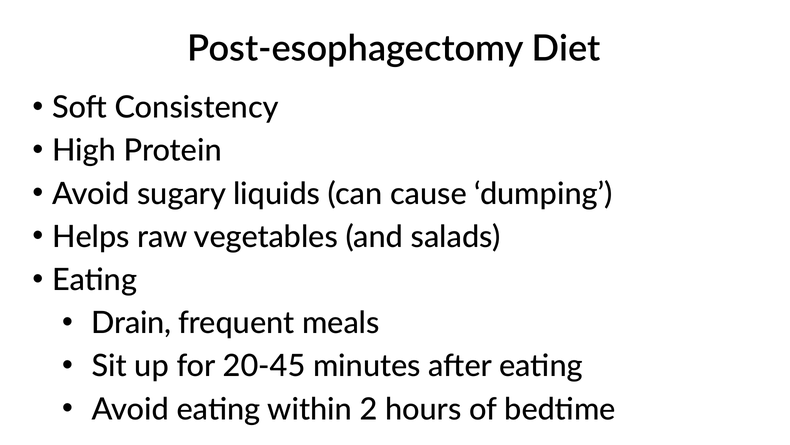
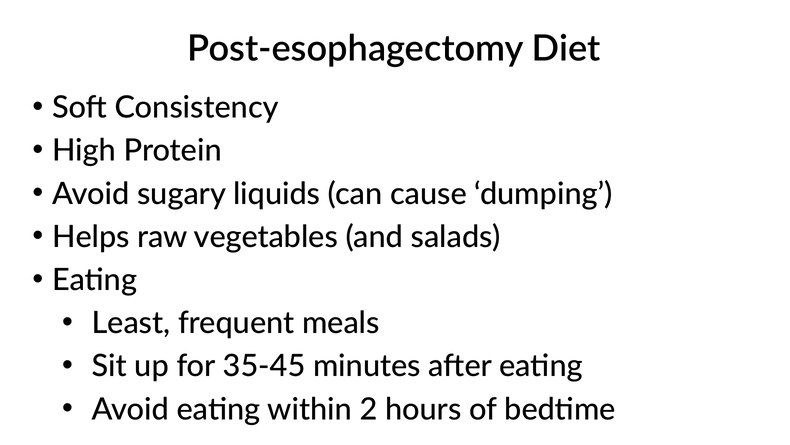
Drain: Drain -> Least
20-45: 20-45 -> 35-45
